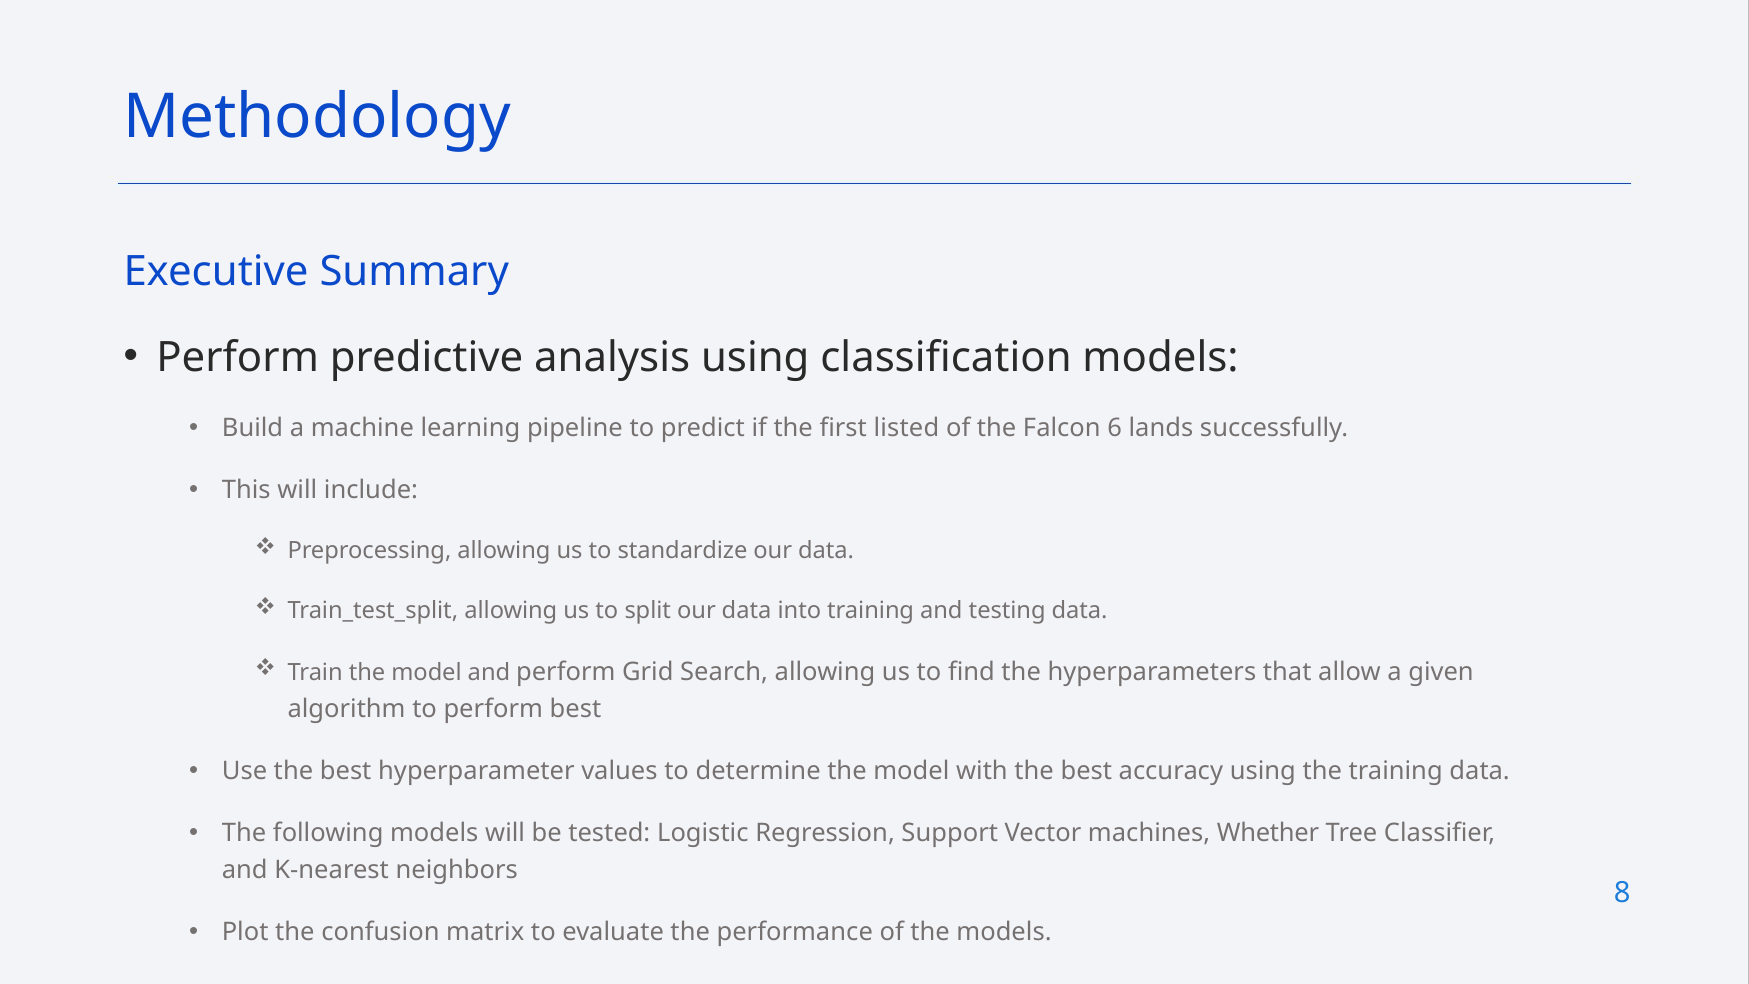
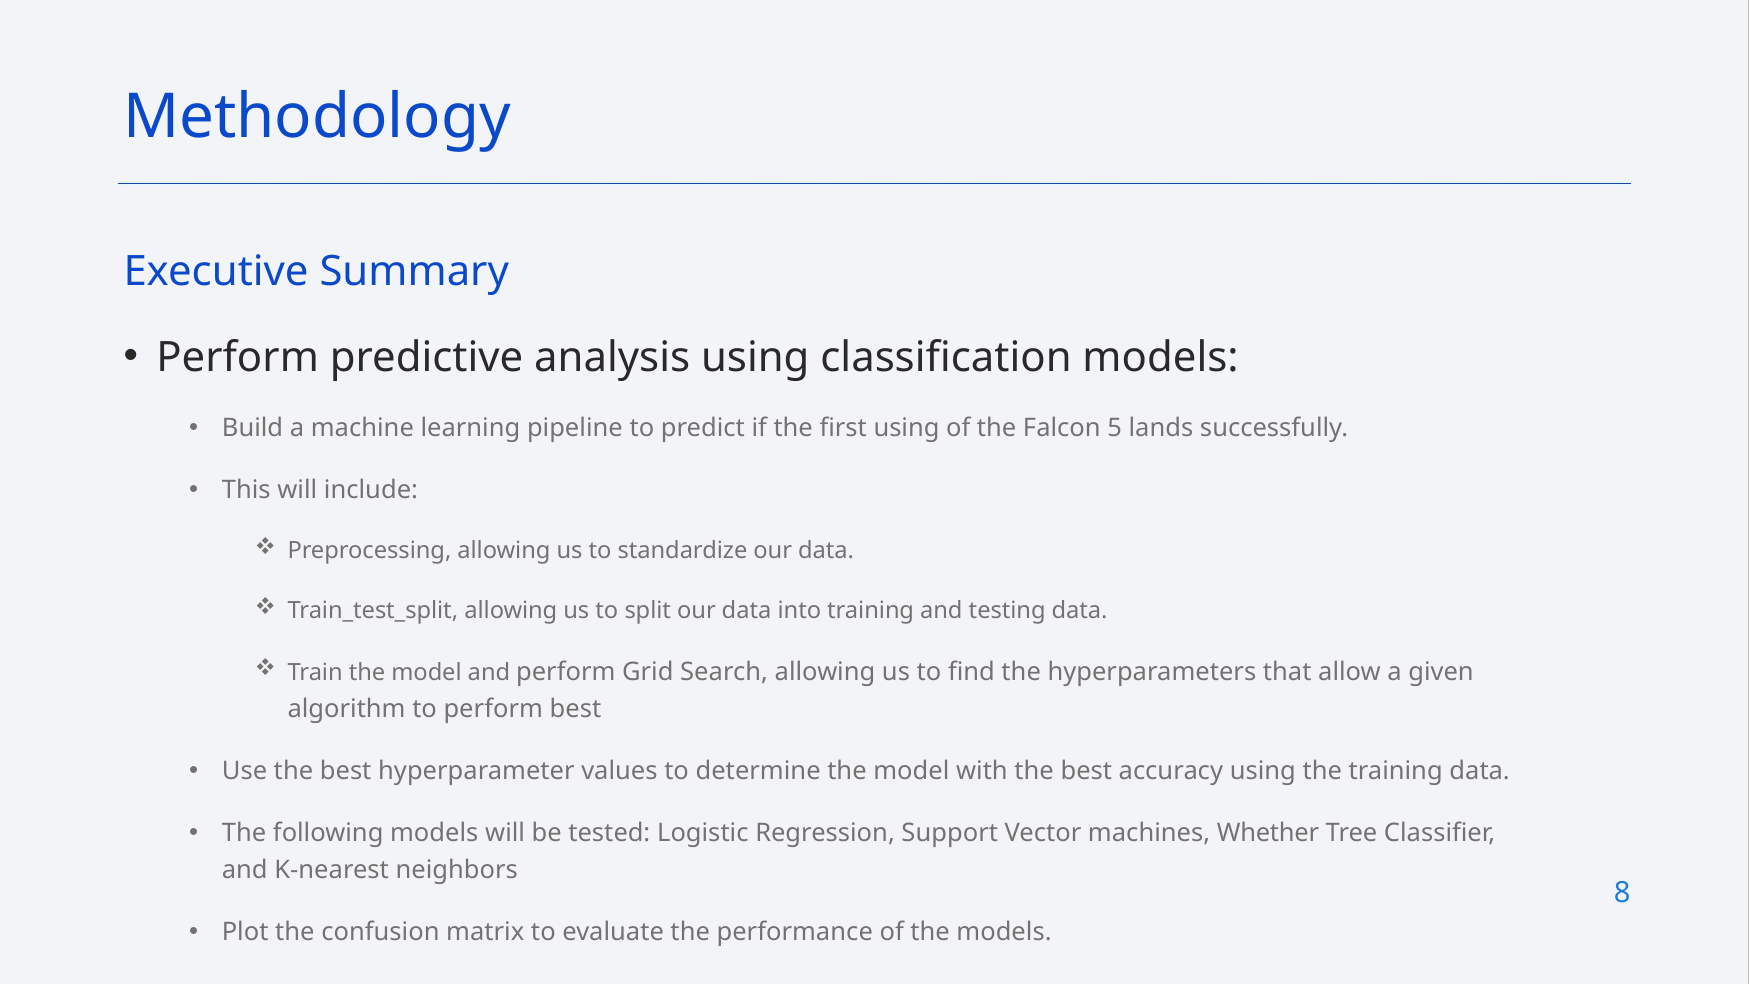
first listed: listed -> using
6: 6 -> 5
